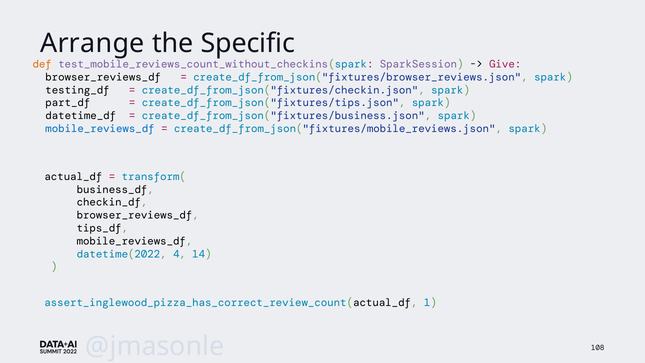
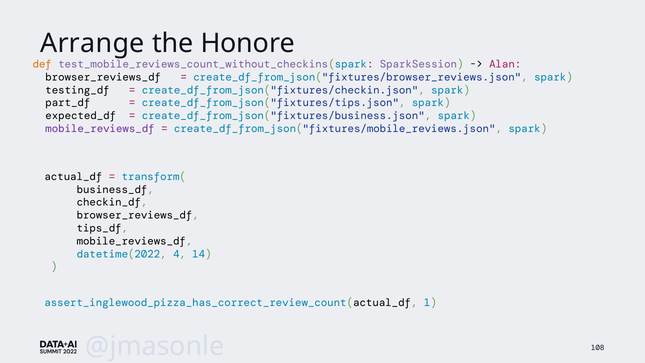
Specific: Specific -> Honore
Give: Give -> Alan
datetime_df: datetime_df -> expected_df
mobile_reviews_df at (100, 129) colour: blue -> purple
